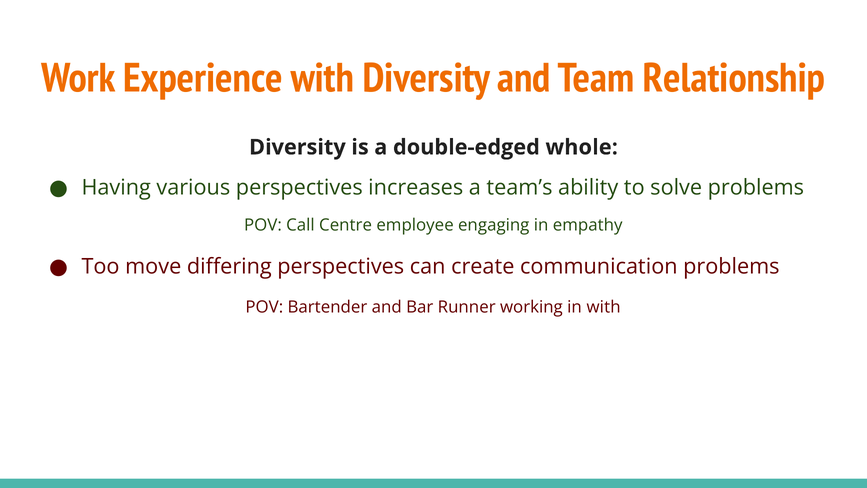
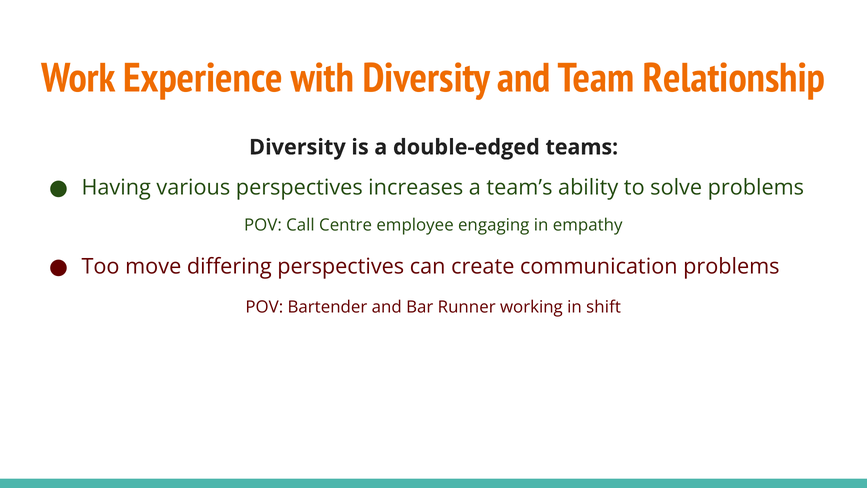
whole: whole -> teams
in with: with -> shift
